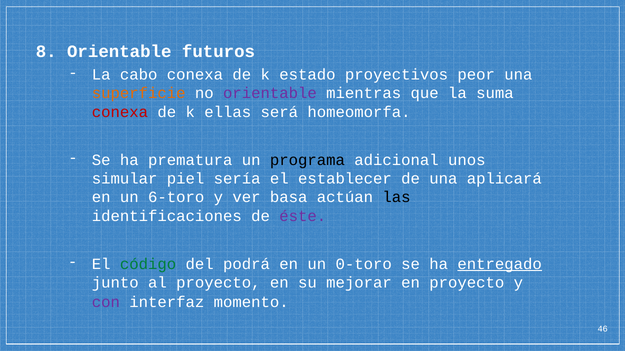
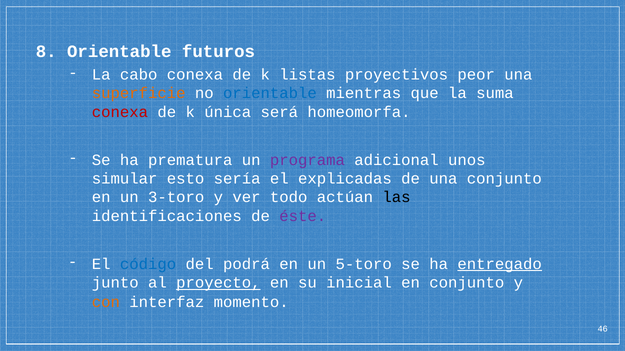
estado: estado -> listas
orientable at (270, 93) colour: purple -> blue
ellas: ellas -> única
programa colour: black -> purple
piel: piel -> esto
establecer: establecer -> explicadas
una aplicará: aplicará -> conjunto
6-toro: 6-toro -> 3-toro
basa: basa -> todo
código colour: green -> blue
0-toro: 0-toro -> 5-toro
proyecto at (218, 283) underline: none -> present
mejorar: mejorar -> inicial
en proyecto: proyecto -> conjunto
con colour: purple -> orange
